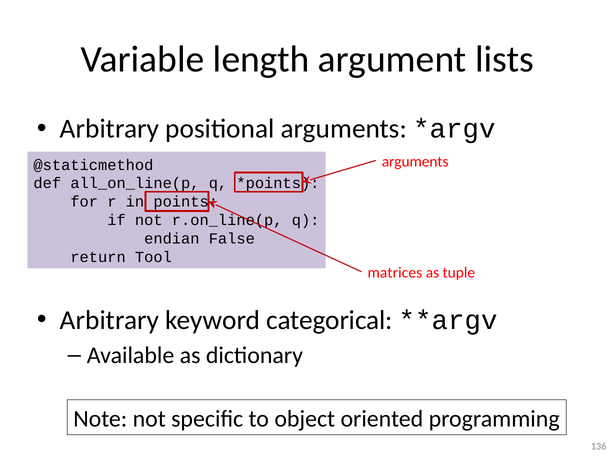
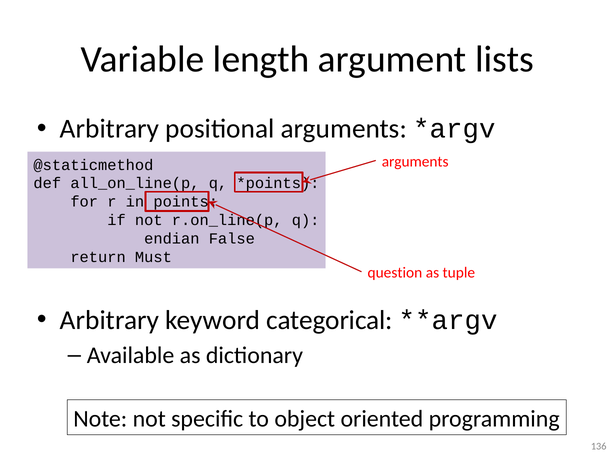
Tool: Tool -> Must
matrices: matrices -> question
